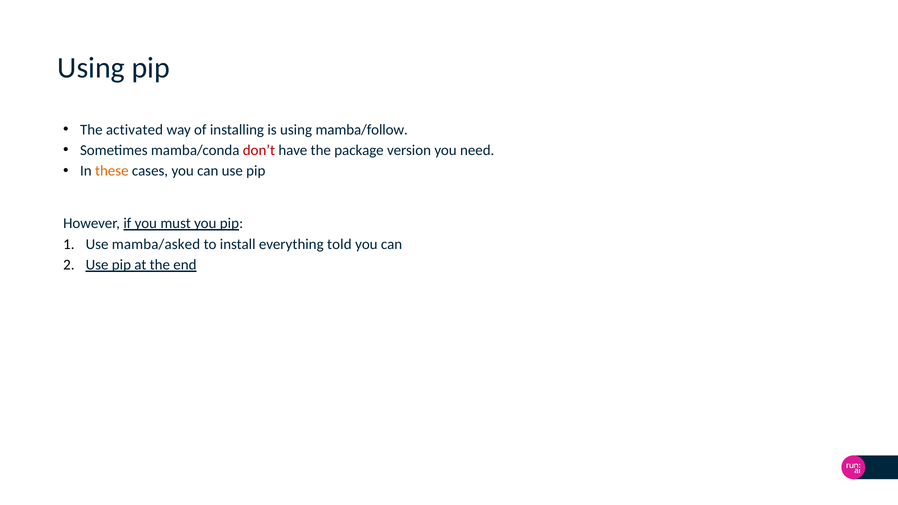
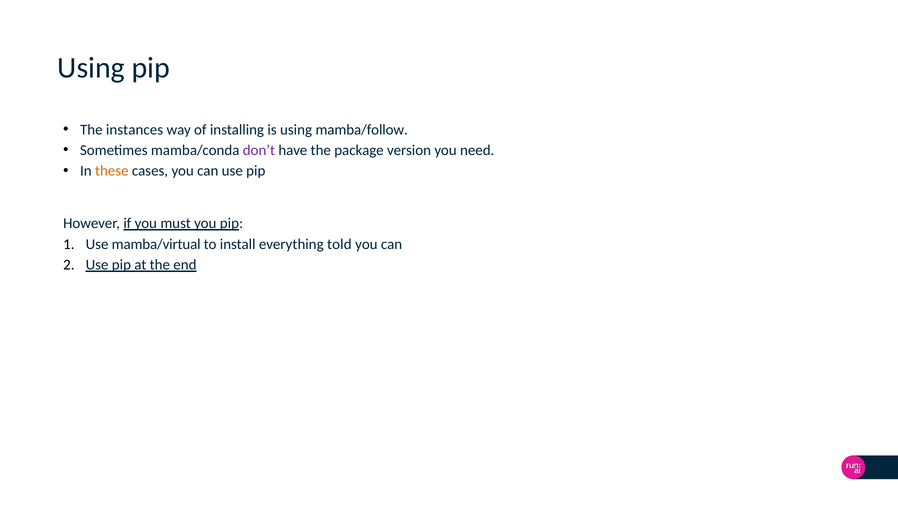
activated: activated -> instances
don’t colour: red -> purple
mamba/asked: mamba/asked -> mamba/virtual
